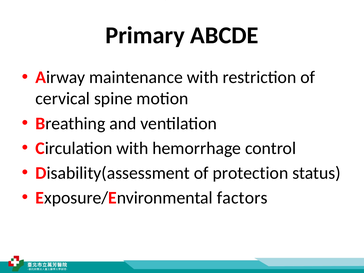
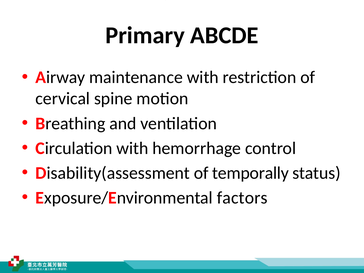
protection: protection -> temporally
